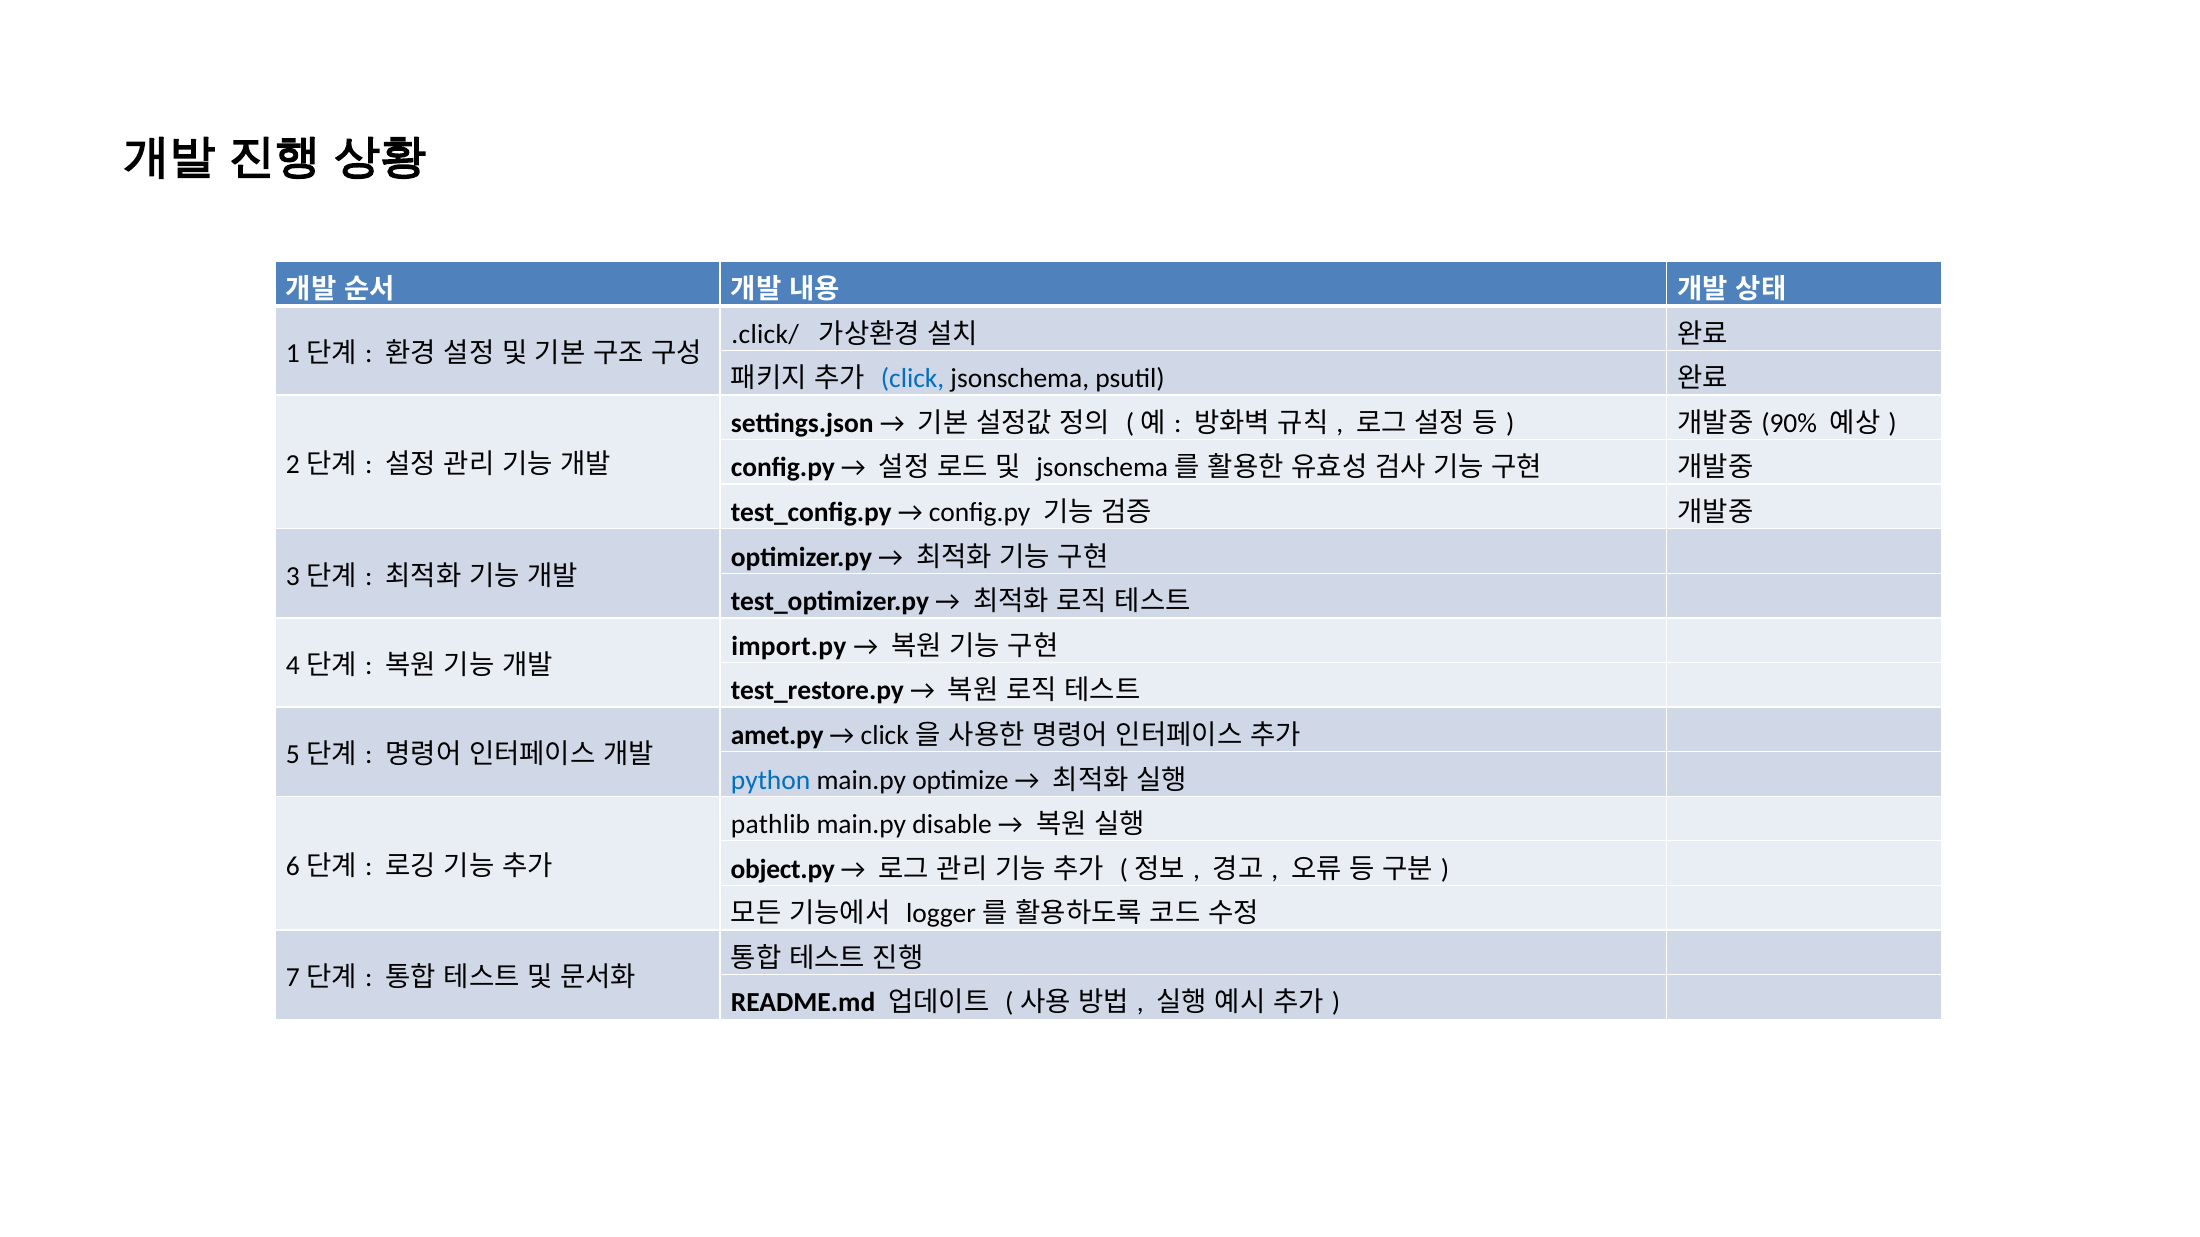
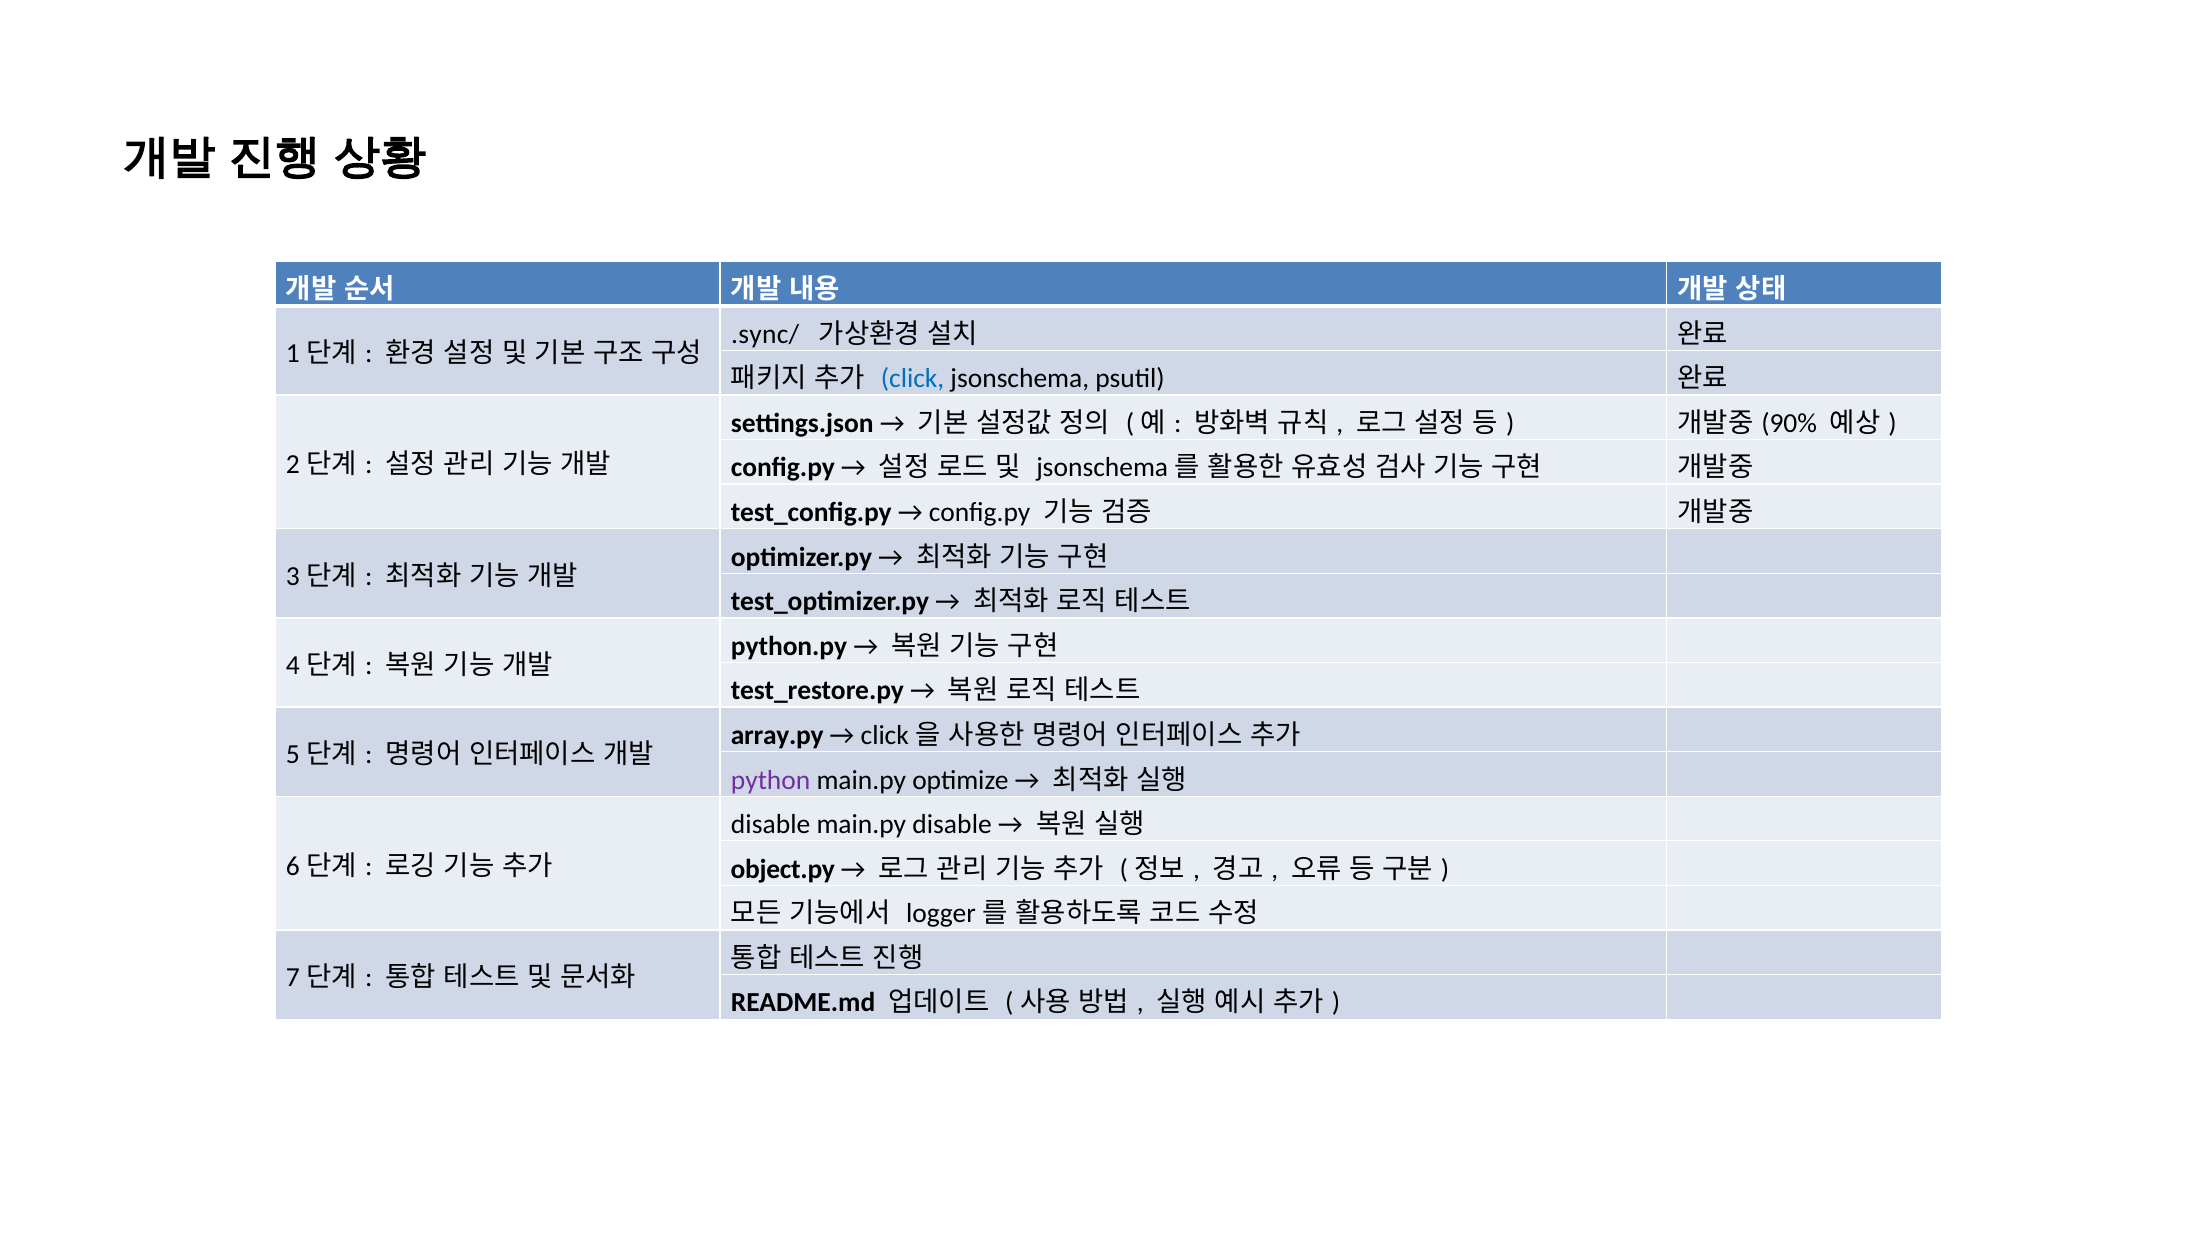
.click/: .click/ -> .sync/
import.py: import.py -> python.py
amet.py: amet.py -> array.py
python colour: blue -> purple
pathlib at (771, 825): pathlib -> disable
